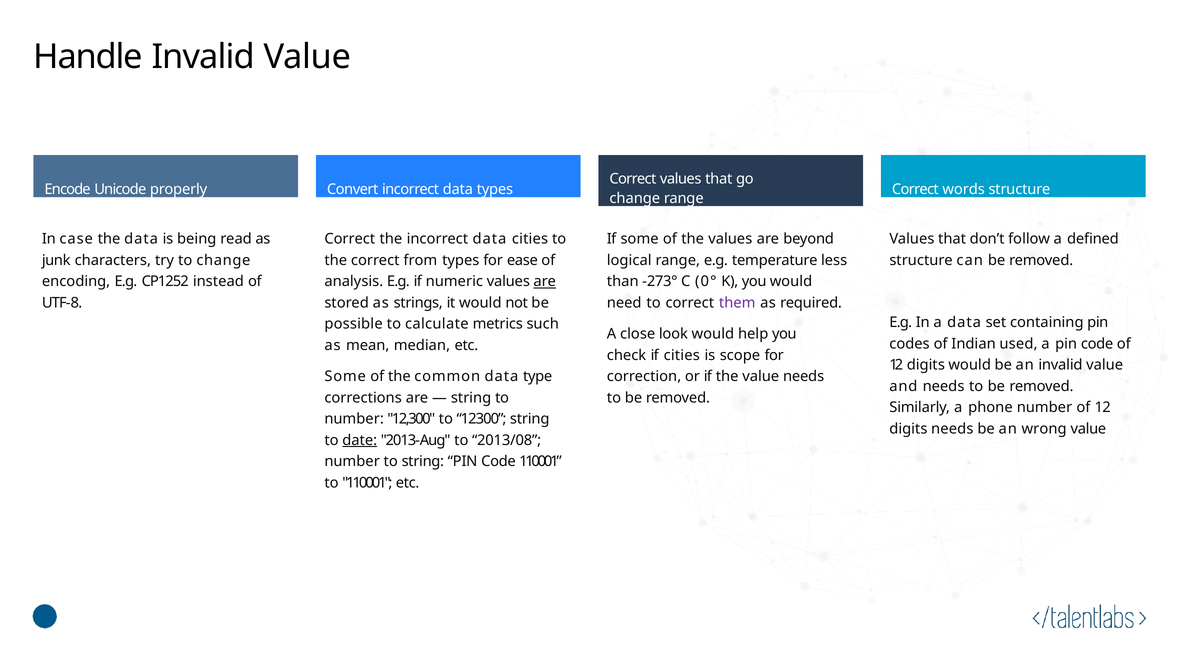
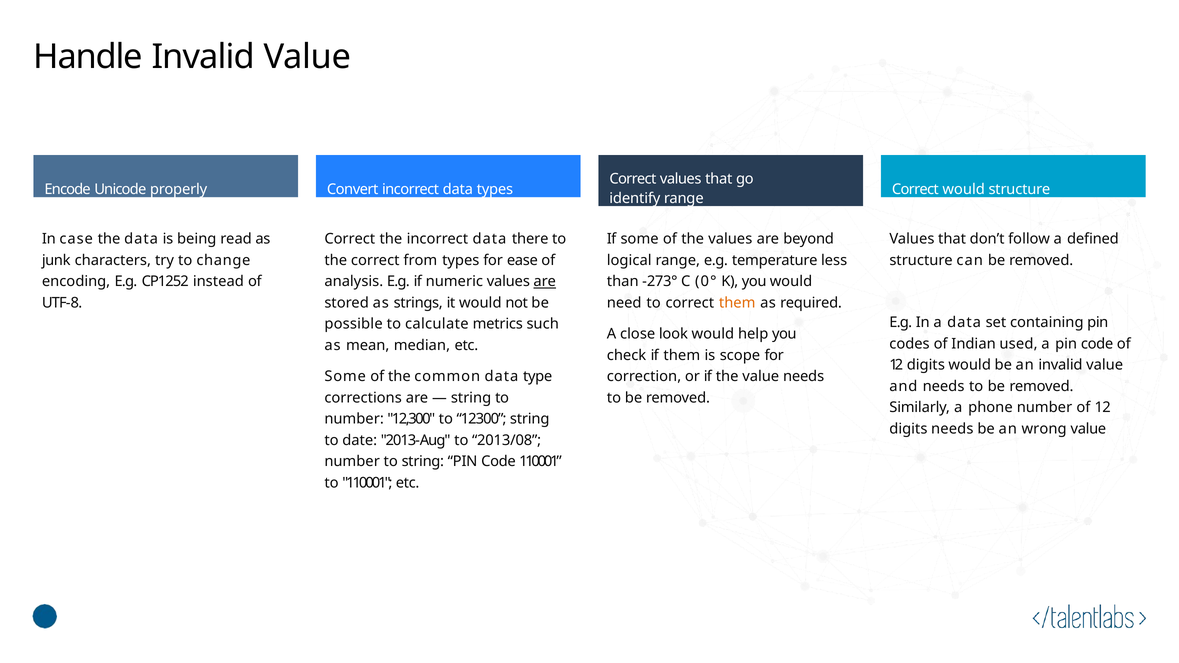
Correct words: words -> would
change at (635, 198): change -> identify
data cities: cities -> there
them at (737, 303) colour: purple -> orange
if cities: cities -> them
date underline: present -> none
